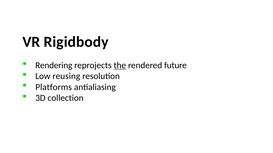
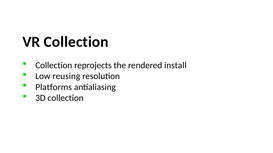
VR Rigidbody: Rigidbody -> Collection
Rendering at (54, 66): Rendering -> Collection
the underline: present -> none
future: future -> install
